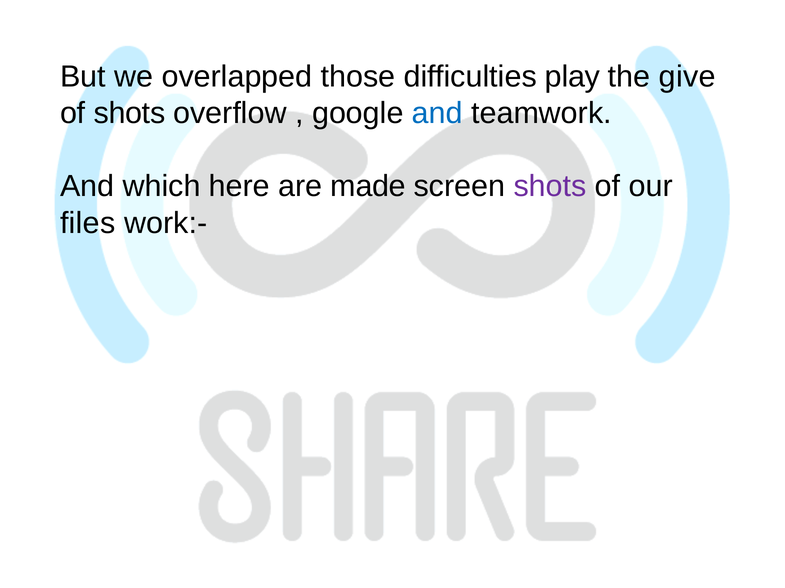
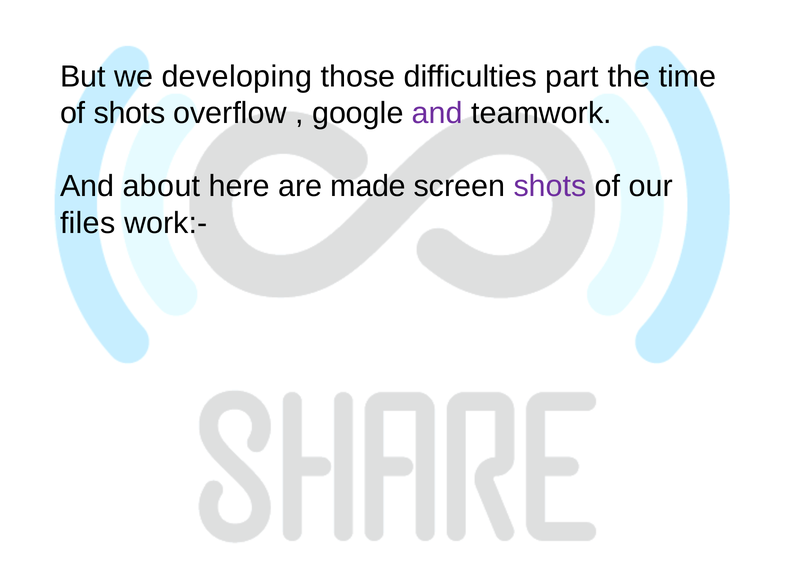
overlapped: overlapped -> developing
play: play -> part
give: give -> time
and at (437, 113) colour: blue -> purple
which: which -> about
